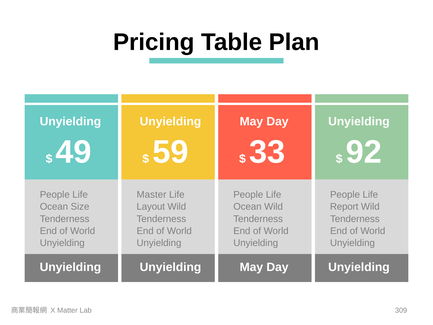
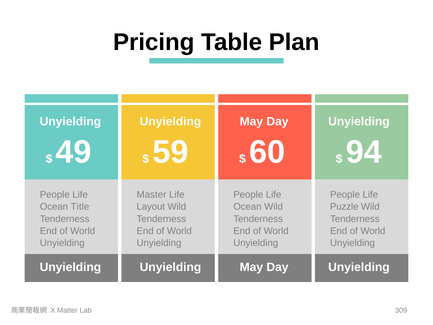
33: 33 -> 60
92: 92 -> 94
Size: Size -> Title
Report: Report -> Puzzle
